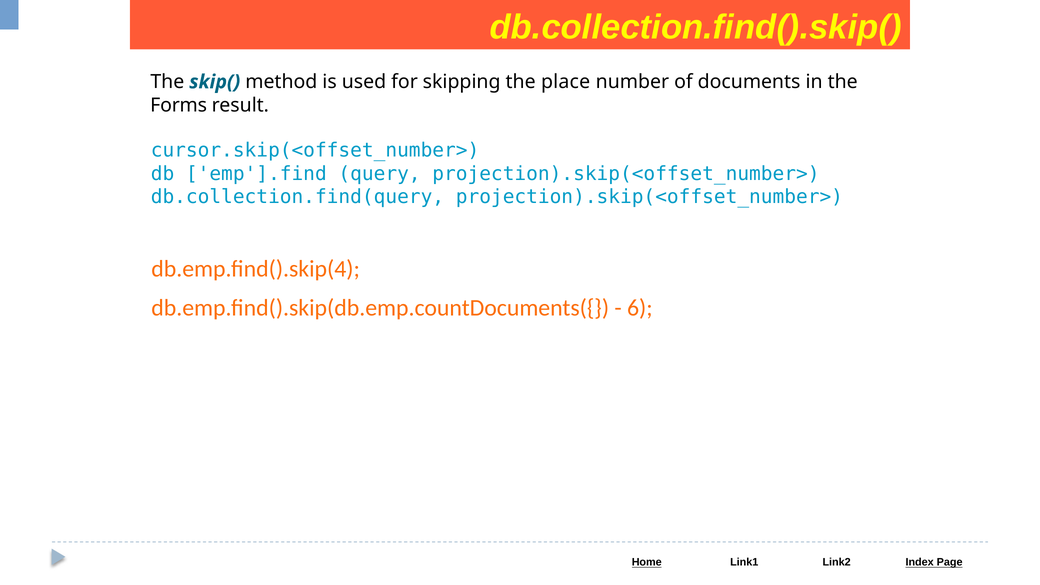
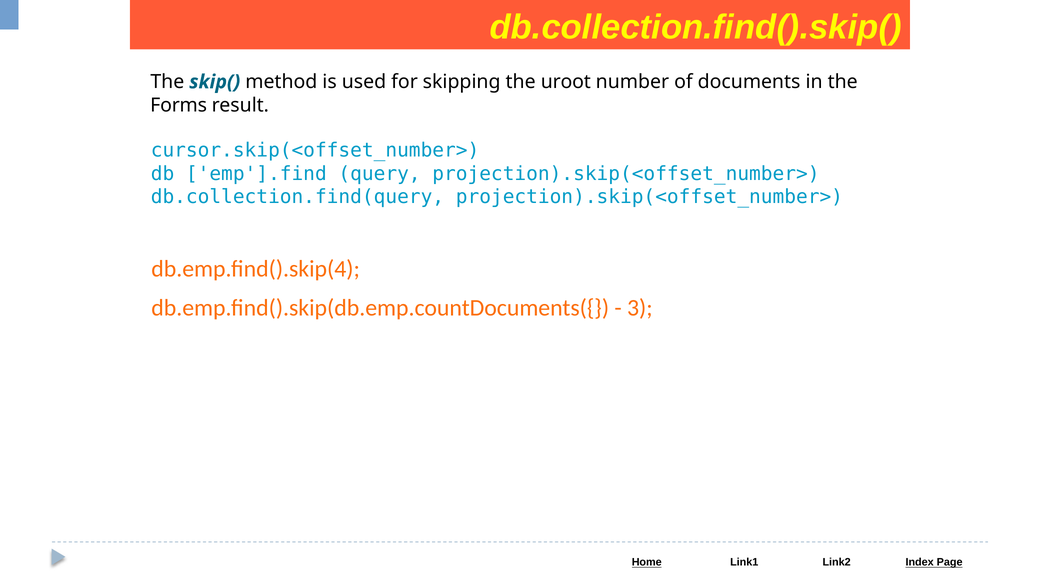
place: place -> uroot
6: 6 -> 3
